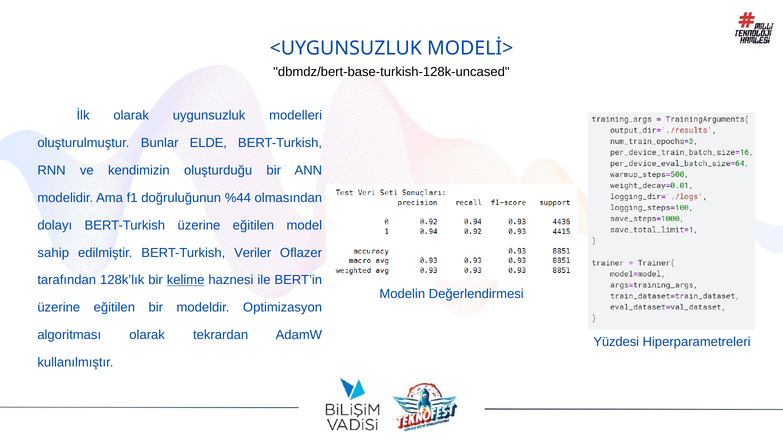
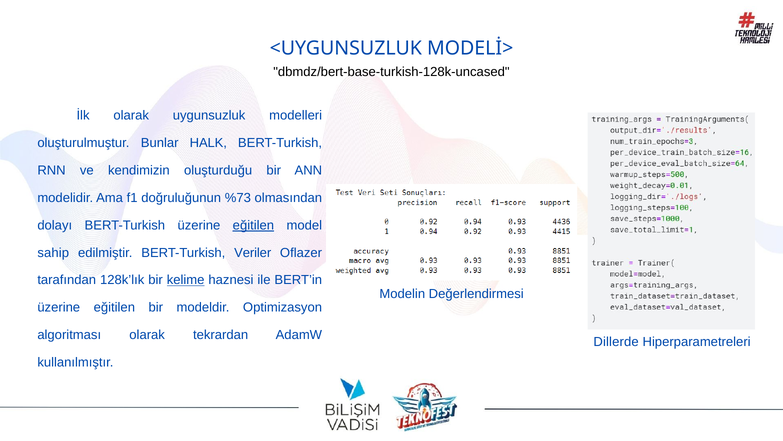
ELDE: ELDE -> HALK
%44: %44 -> %73
eğitilen at (253, 225) underline: none -> present
Yüzdesi: Yüzdesi -> Dillerde
